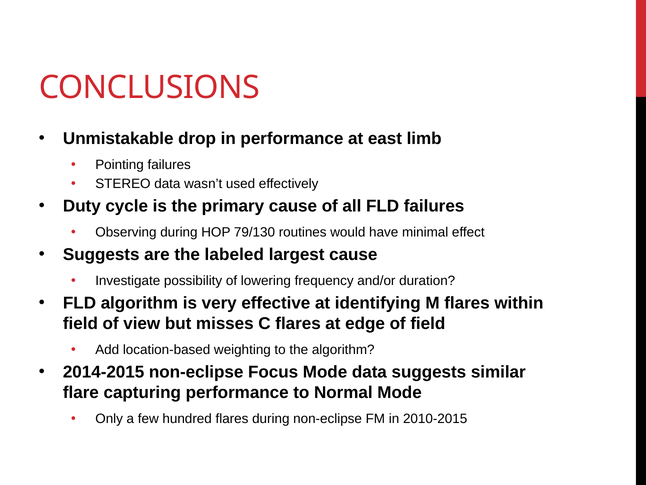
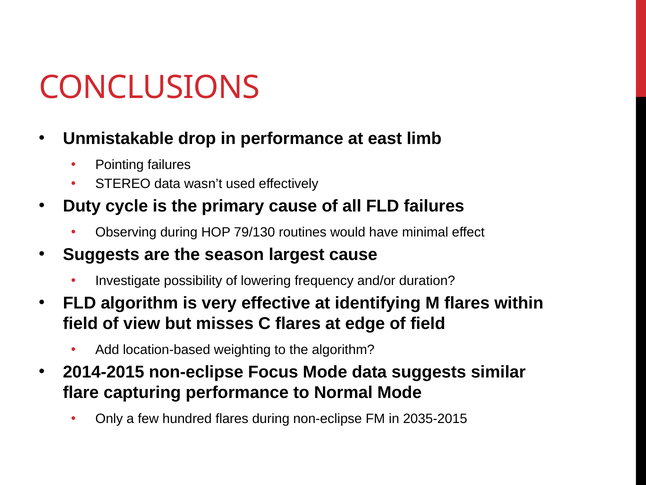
labeled: labeled -> season
2010-2015: 2010-2015 -> 2035-2015
